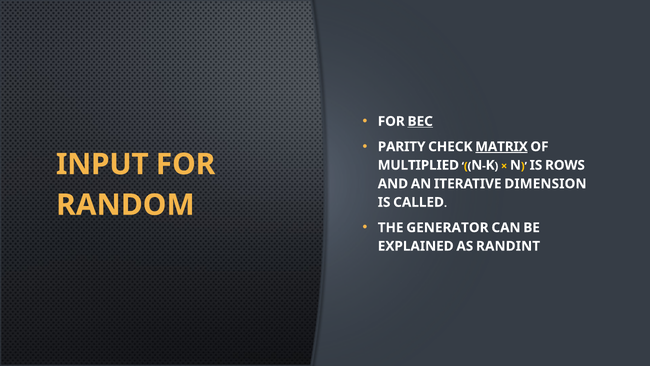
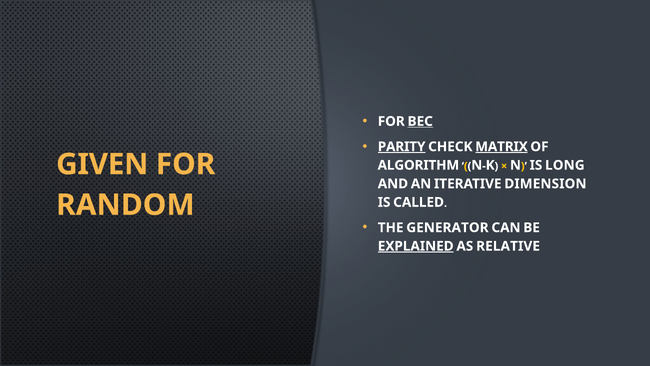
PARITY underline: none -> present
INPUT: INPUT -> GIVEN
MULTIPLIED: MULTIPLIED -> ALGORITHM
ROWS: ROWS -> LONG
EXPLAINED underline: none -> present
RANDINT: RANDINT -> RELATIVE
